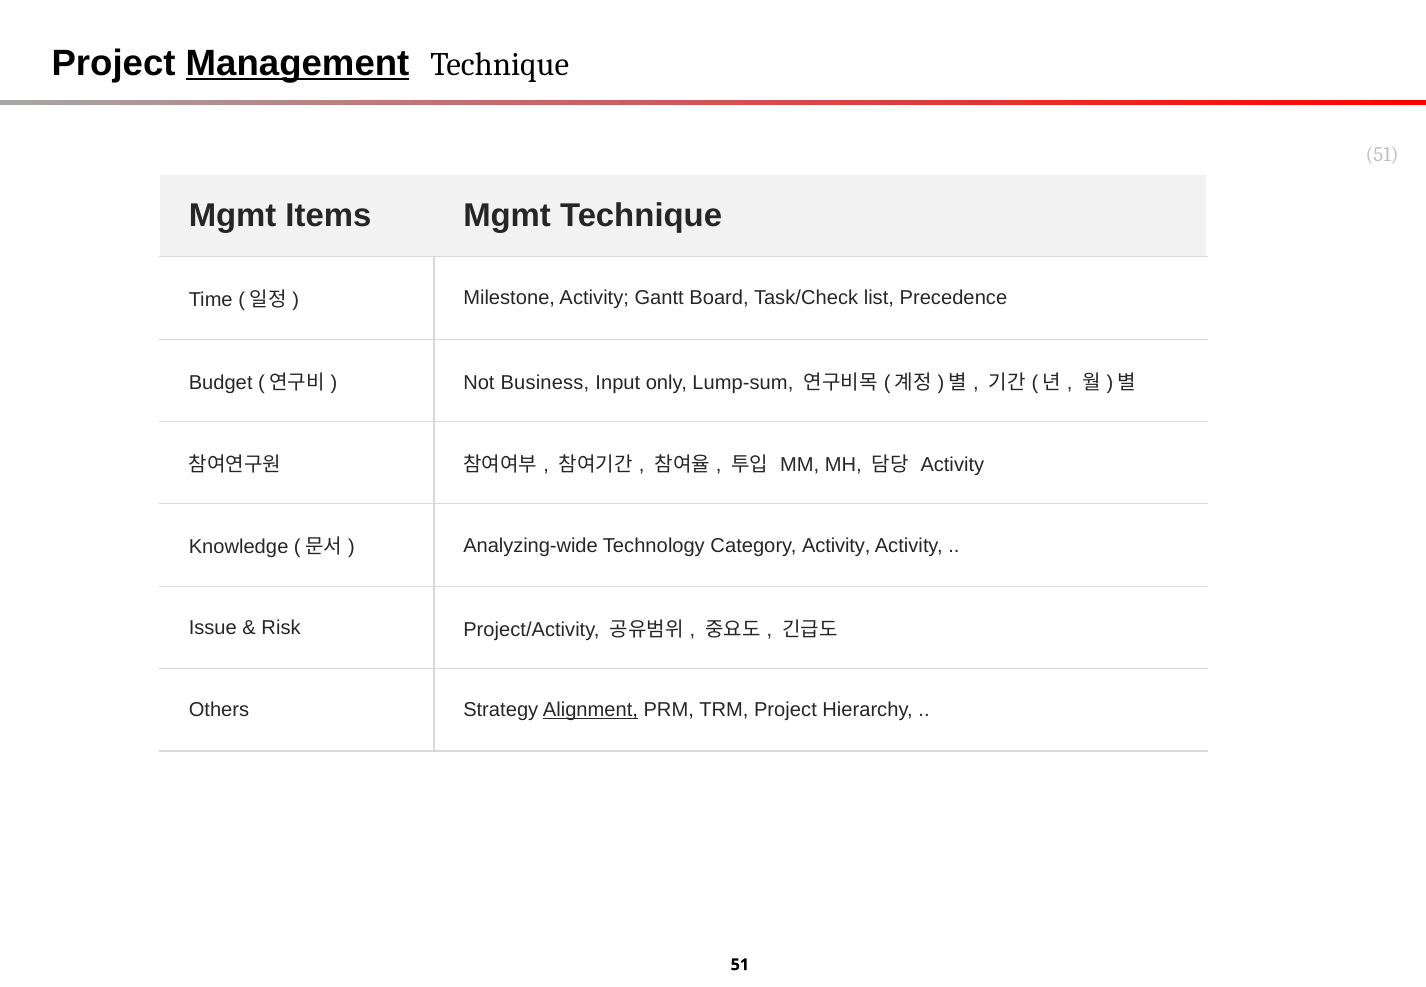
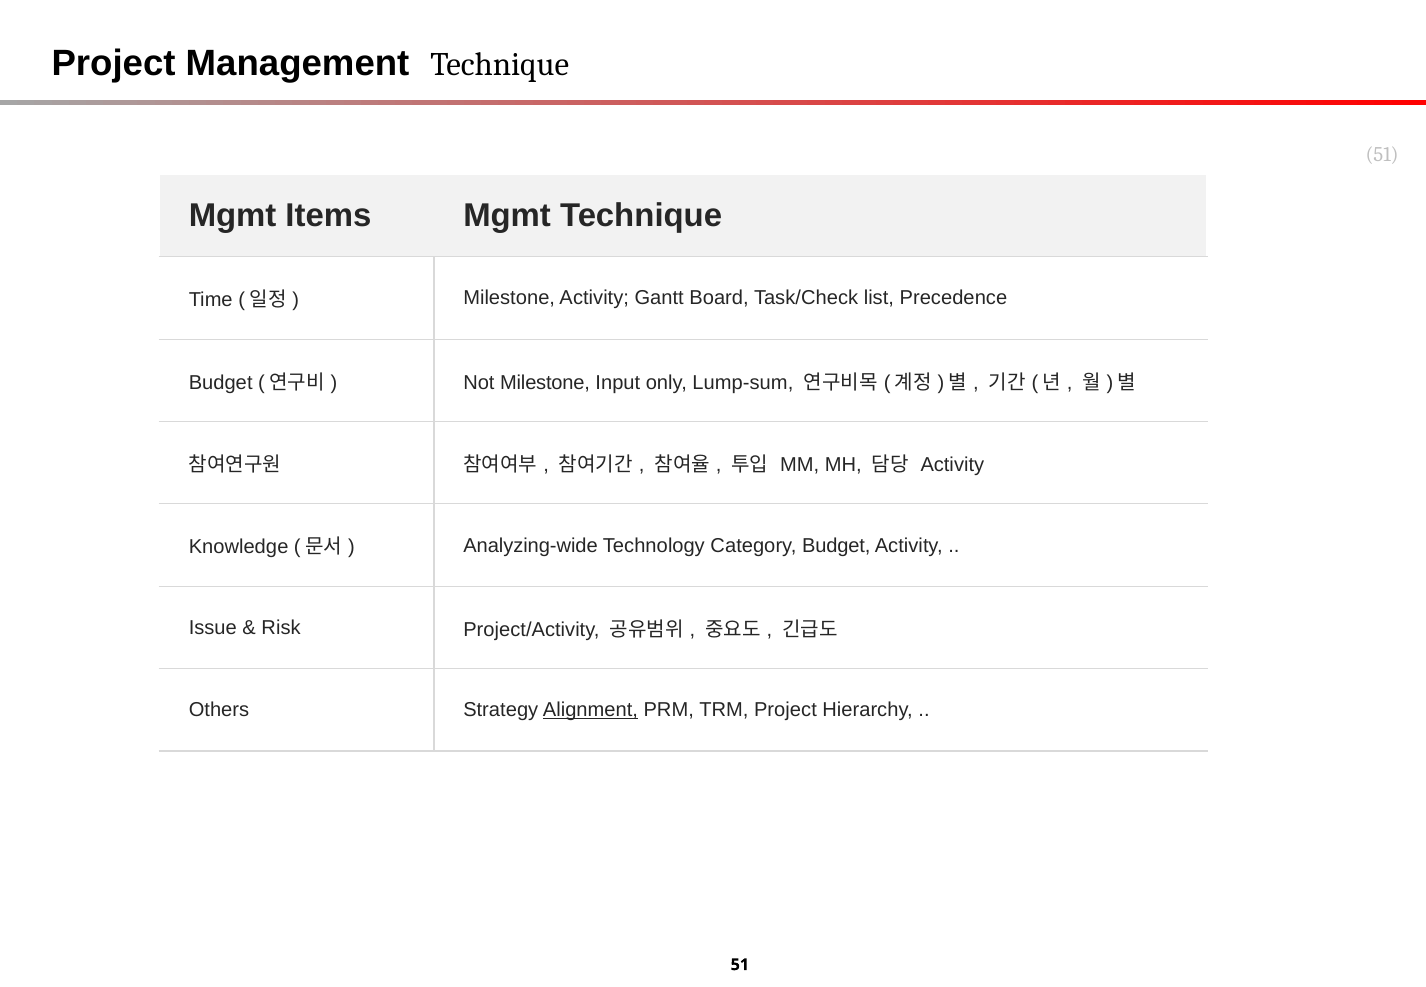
Management underline: present -> none
Not Business: Business -> Milestone
Category Activity: Activity -> Budget
